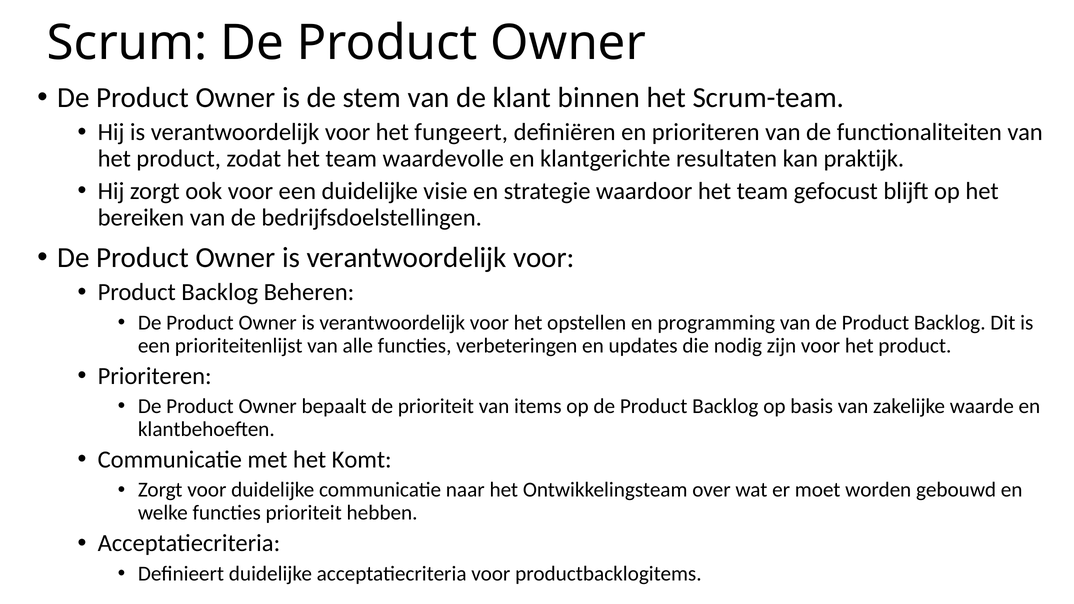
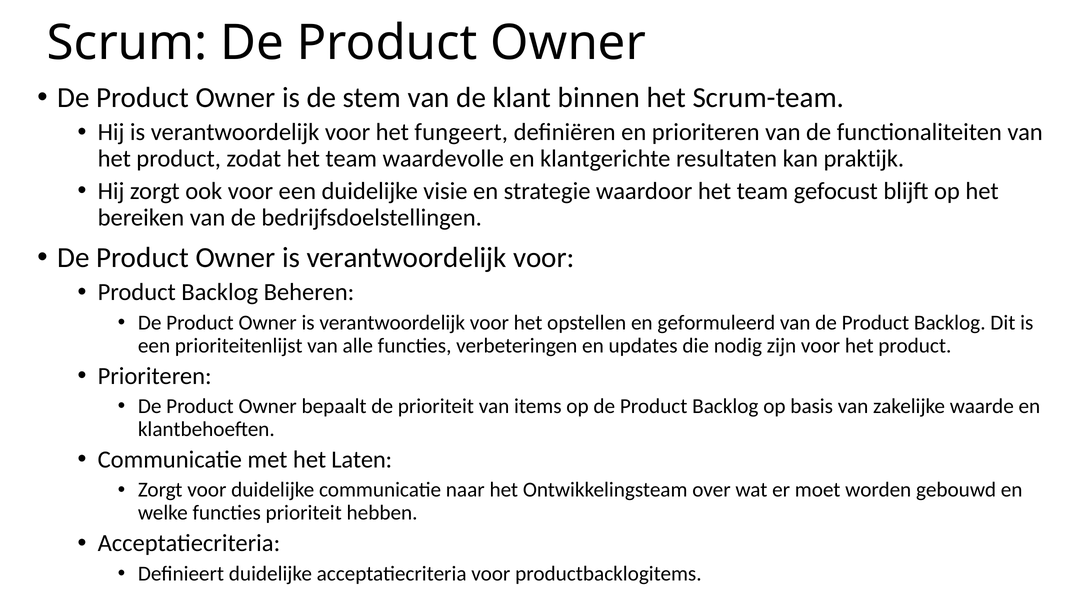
programming: programming -> geformuleerd
Komt: Komt -> Laten
